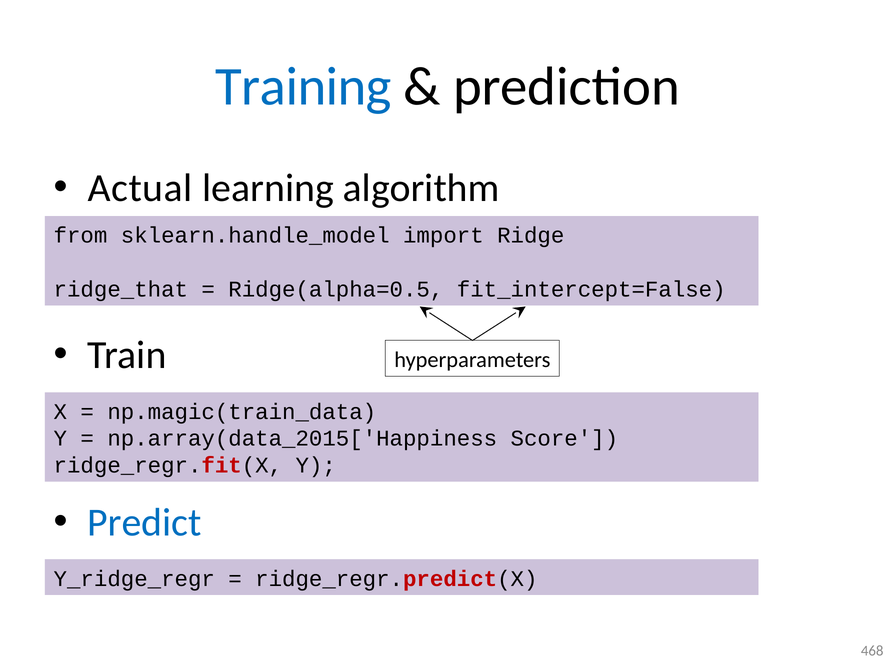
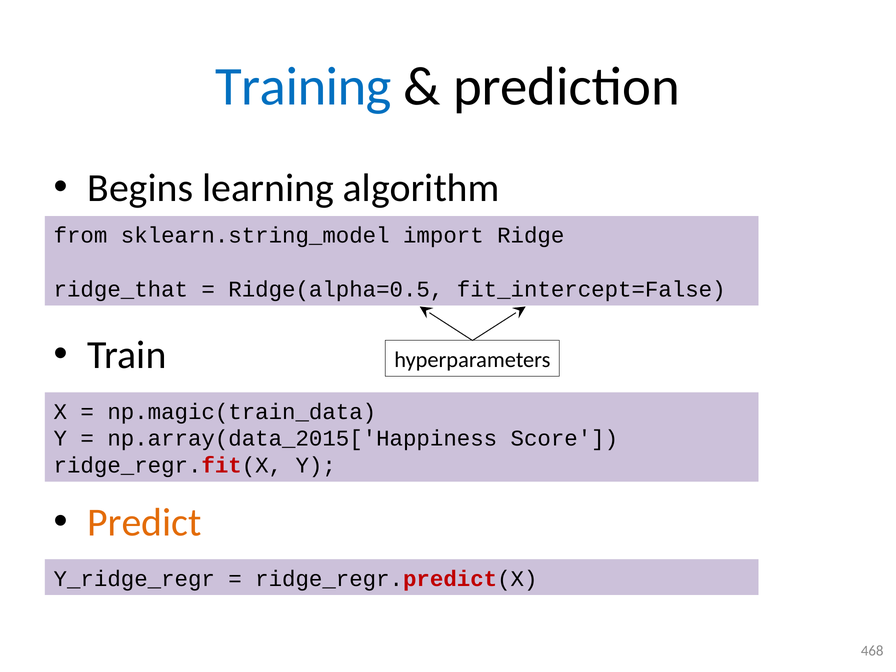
Actual: Actual -> Begins
sklearn.handle_model: sklearn.handle_model -> sklearn.string_model
Predict colour: blue -> orange
